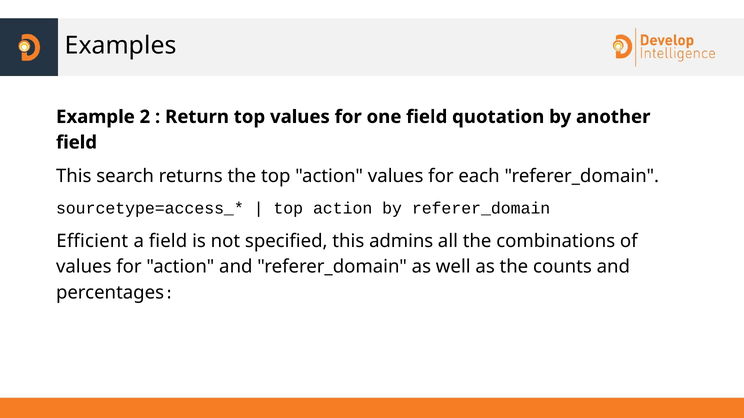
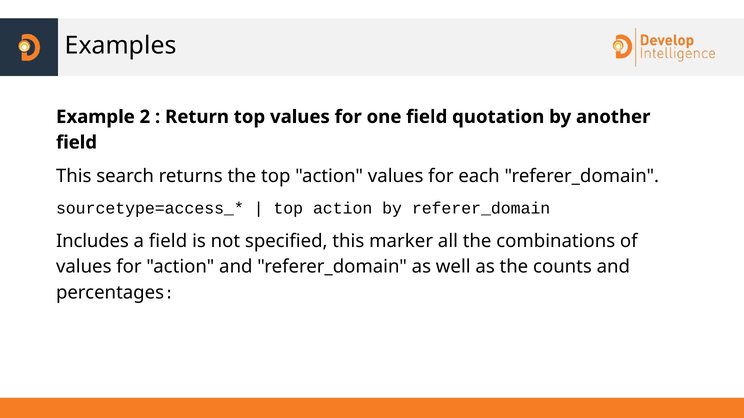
Efficient: Efficient -> Includes
admins: admins -> marker
